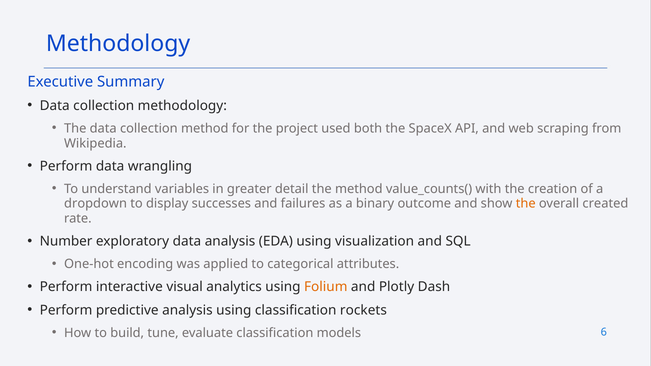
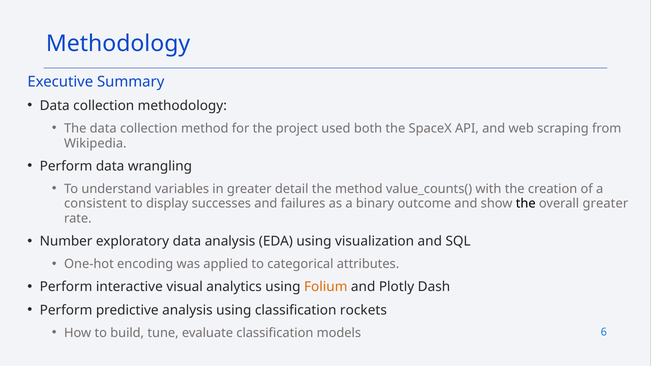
dropdown: dropdown -> consistent
the at (526, 204) colour: orange -> black
overall created: created -> greater
